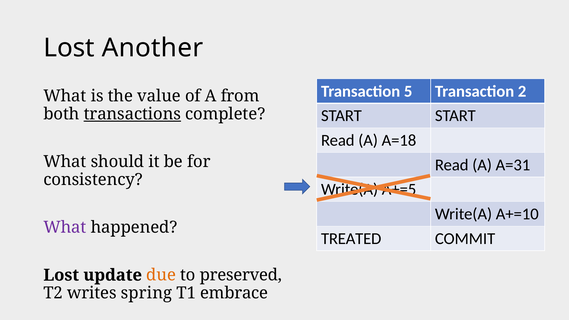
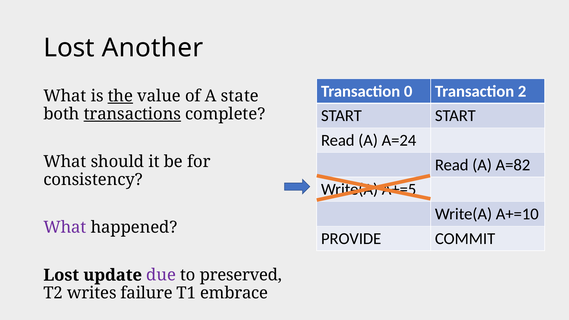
5: 5 -> 0
the underline: none -> present
from: from -> state
A=18: A=18 -> A=24
A=31: A=31 -> A=82
TREATED: TREATED -> PROVIDE
due colour: orange -> purple
spring: spring -> failure
